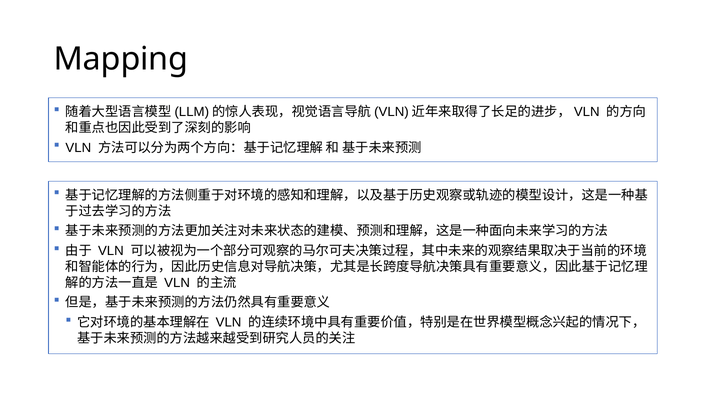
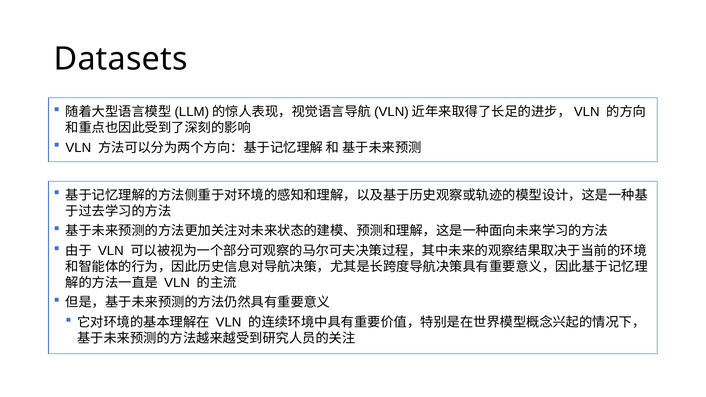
Mapping: Mapping -> Datasets
